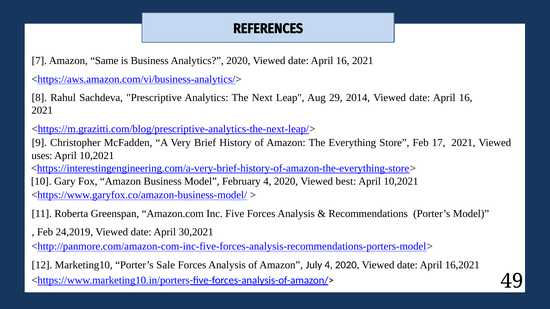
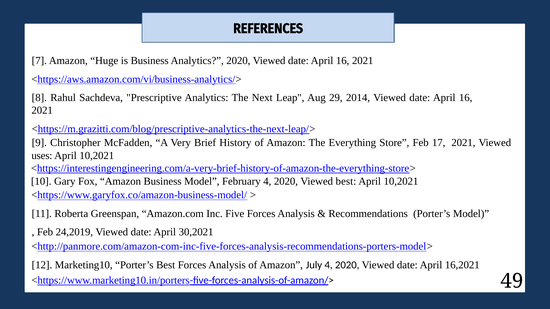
Same: Same -> Huge
Porter’s Sale: Sale -> Best
